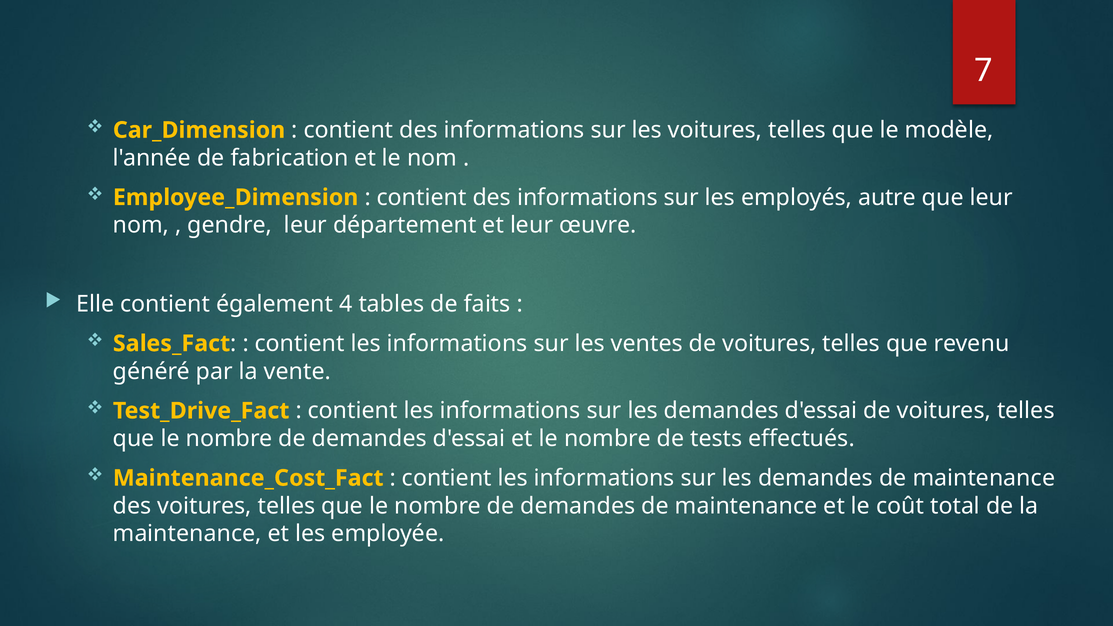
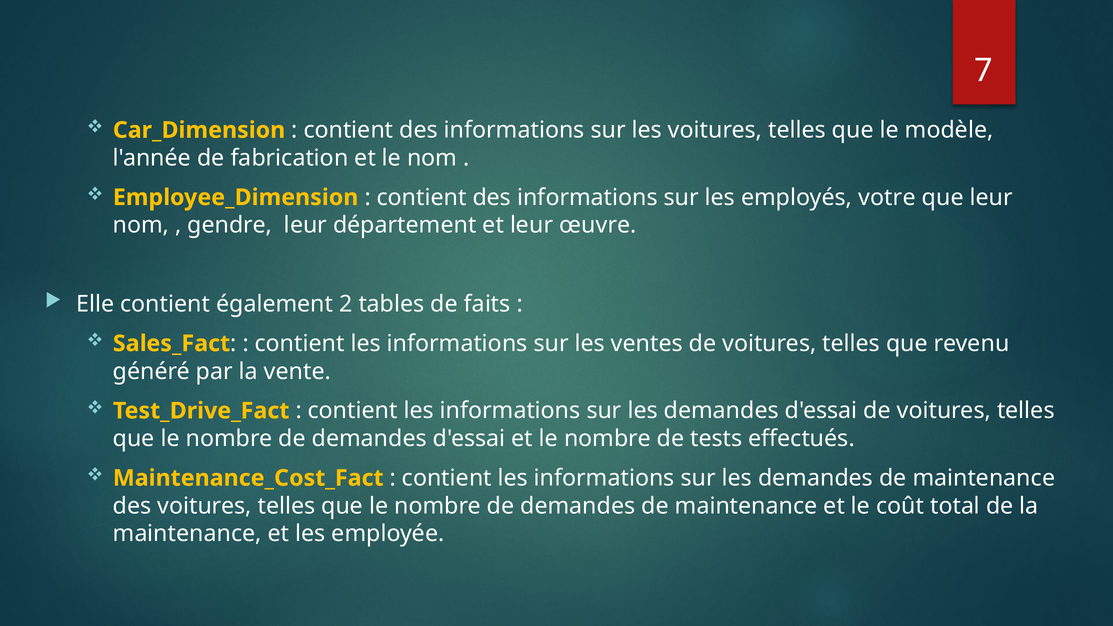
autre: autre -> votre
4: 4 -> 2
